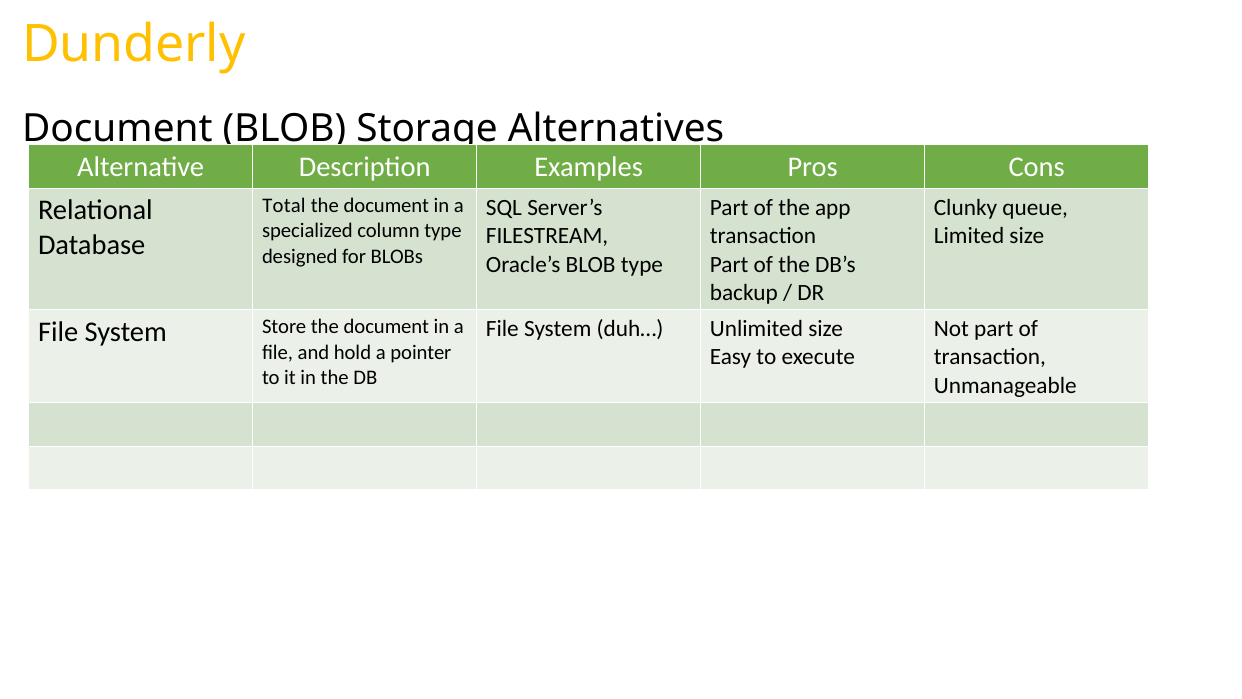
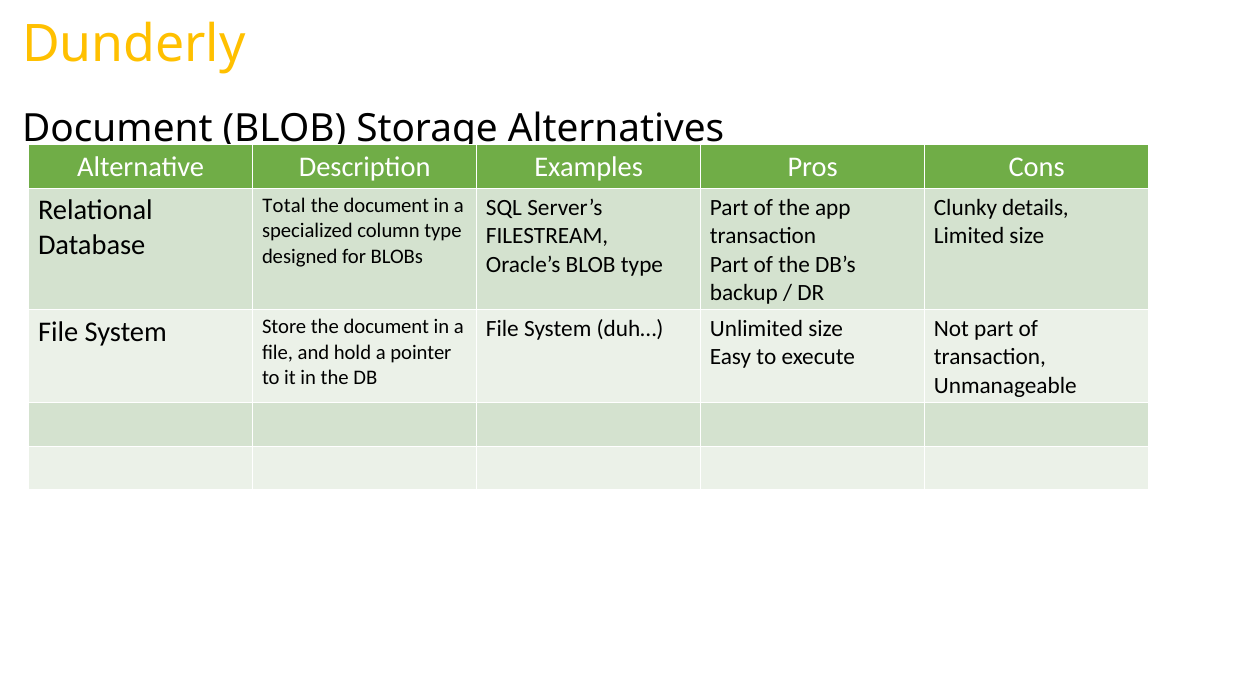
queue: queue -> details
